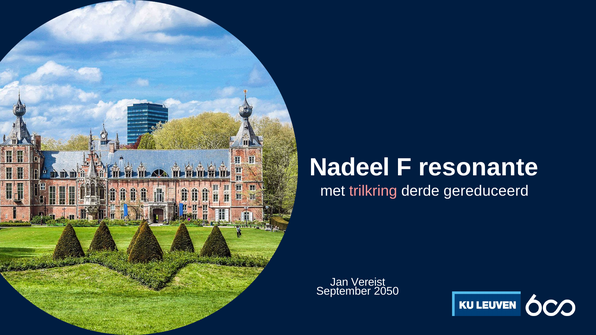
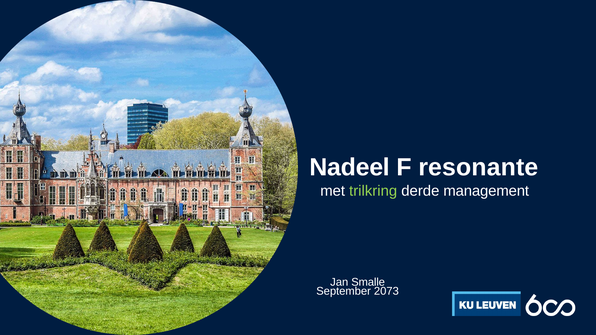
trilkring colour: pink -> light green
gereduceerd: gereduceerd -> management
Vereist: Vereist -> Smalle
2050: 2050 -> 2073
